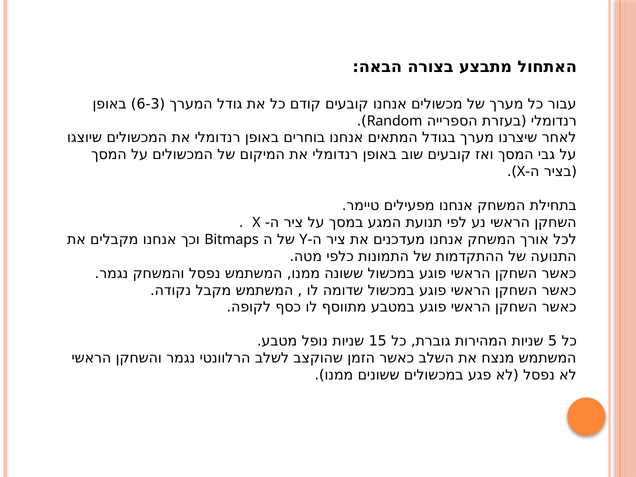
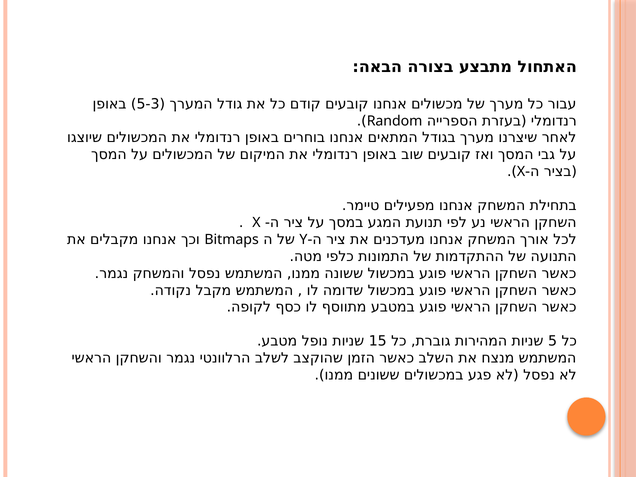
6-3: 6-3 -> 5-3
